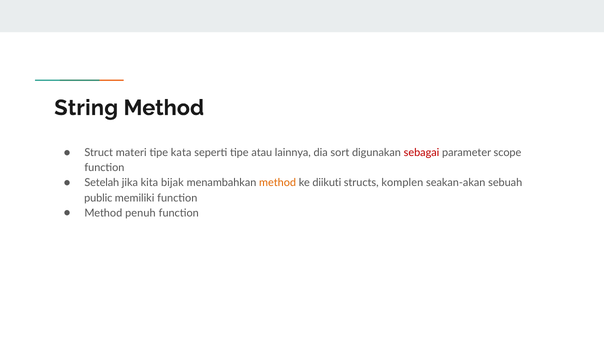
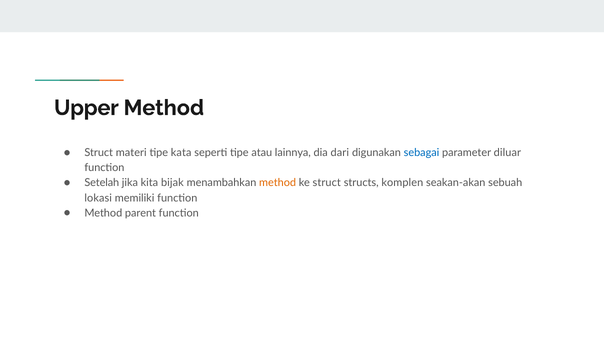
String: String -> Upper
sort: sort -> dari
sebagai colour: red -> blue
scope: scope -> diluar
ke diikuti: diikuti -> struct
public: public -> lokasi
penuh: penuh -> parent
